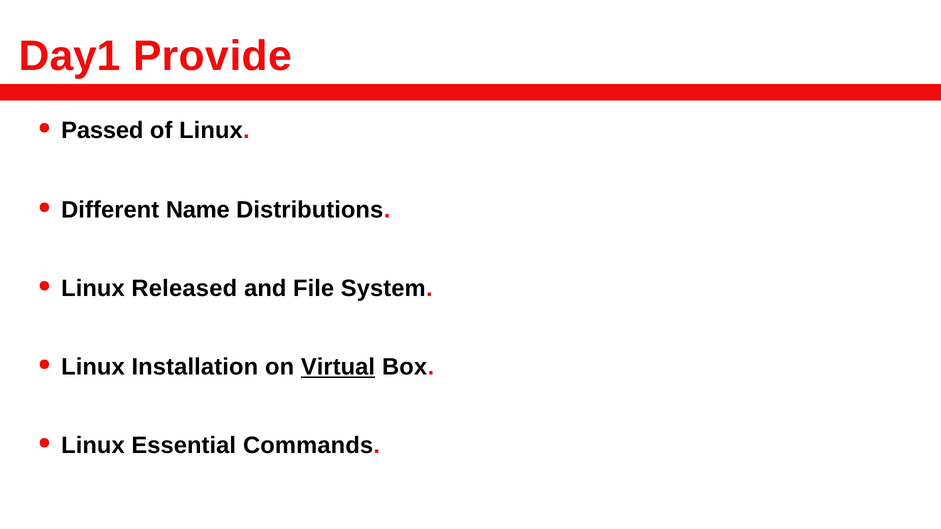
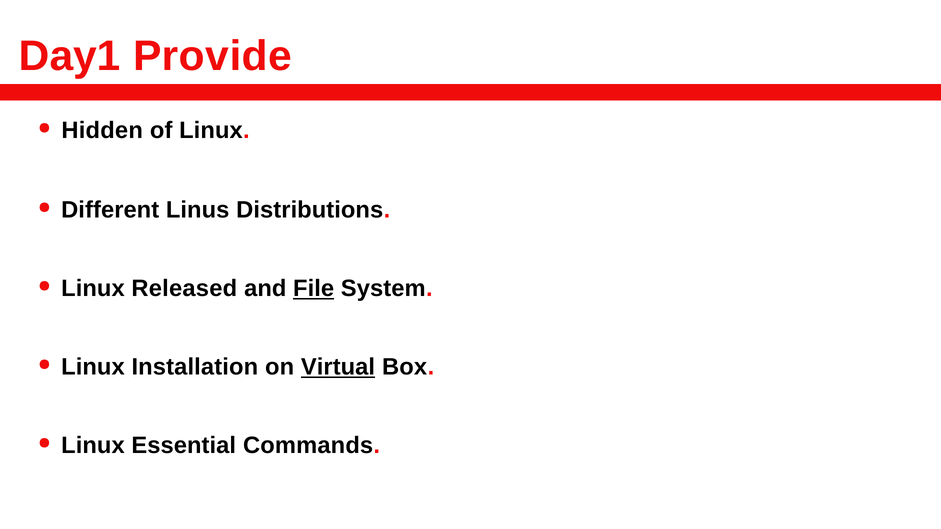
Passed: Passed -> Hidden
Name: Name -> Linus
File underline: none -> present
